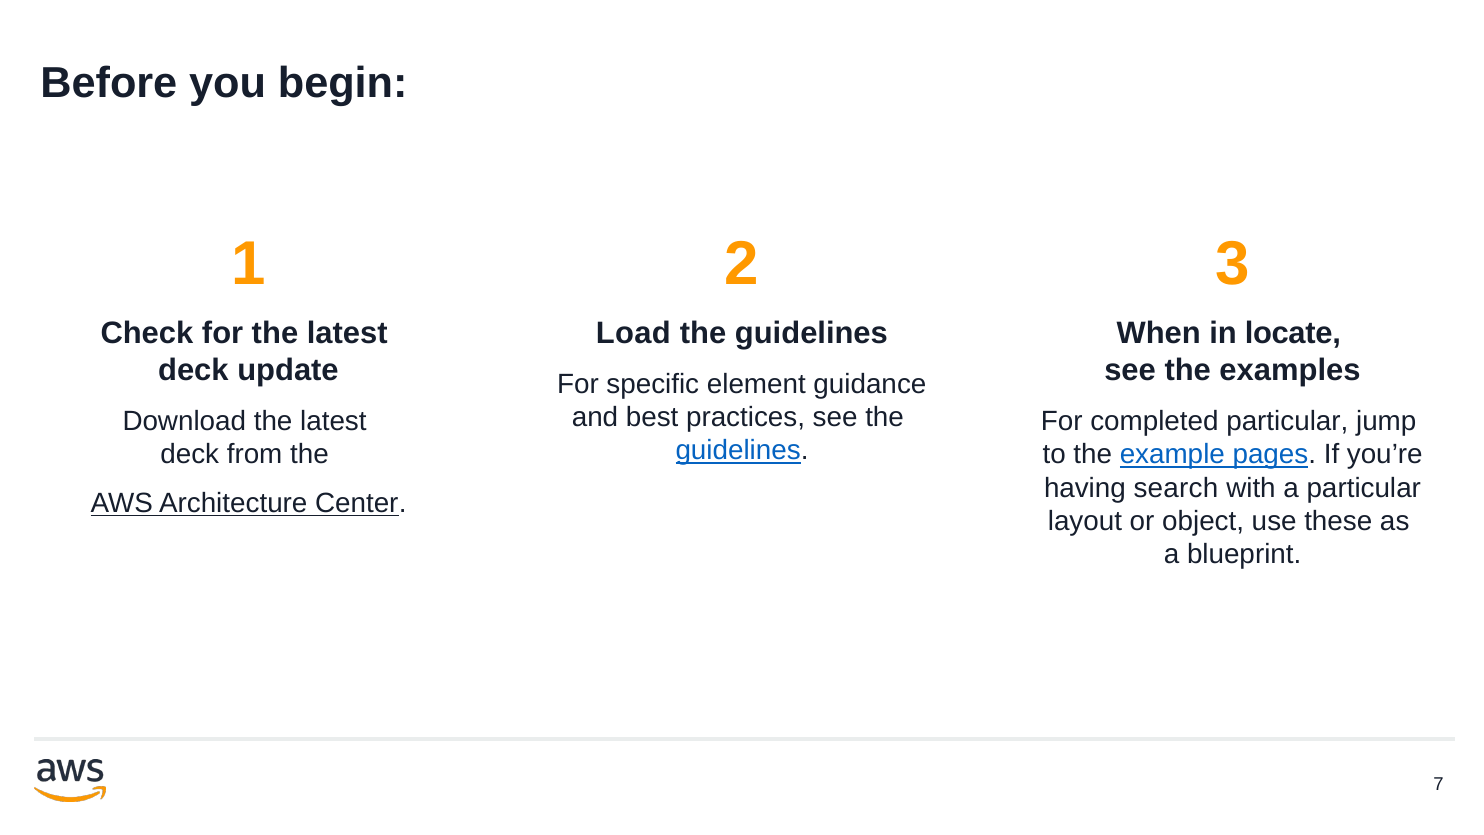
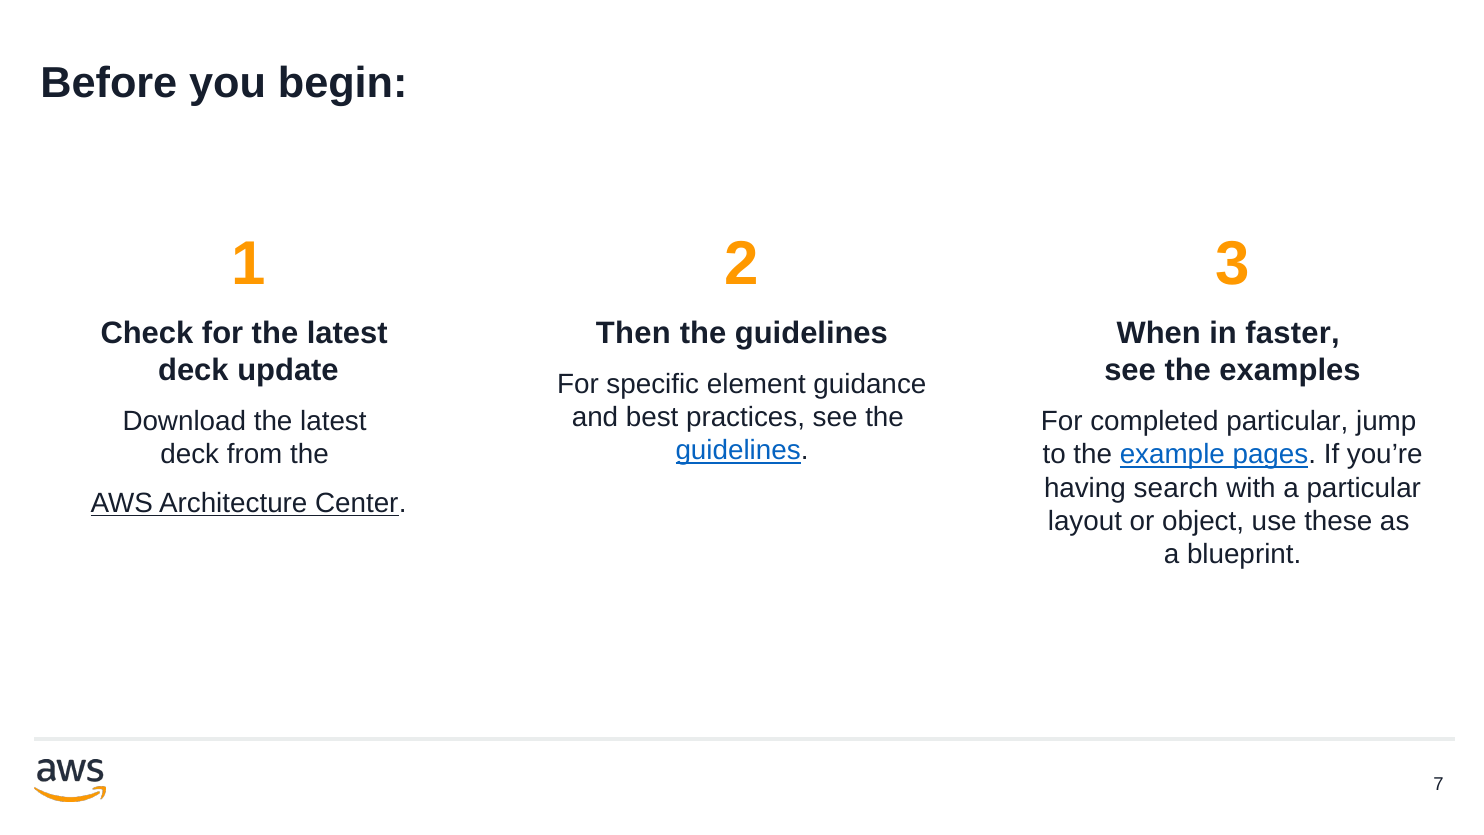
Load: Load -> Then
locate: locate -> faster
